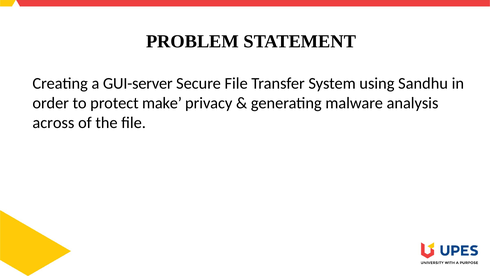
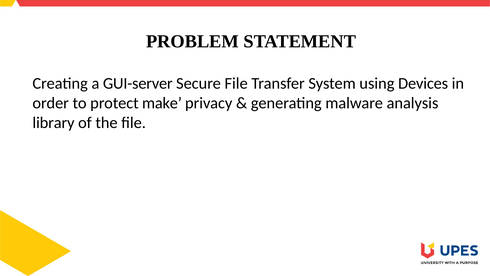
Sandhu: Sandhu -> Devices
across: across -> library
